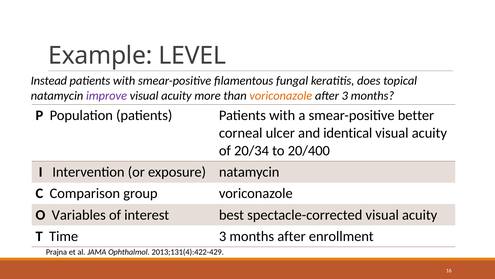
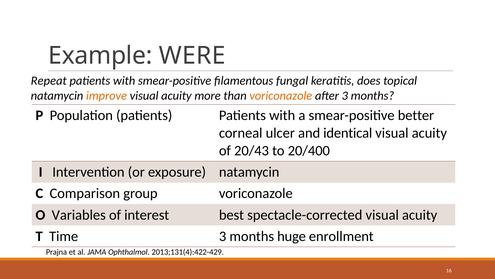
LEVEL: LEVEL -> WERE
Instead: Instead -> Repeat
improve colour: purple -> orange
20/34: 20/34 -> 20/43
months after: after -> huge
